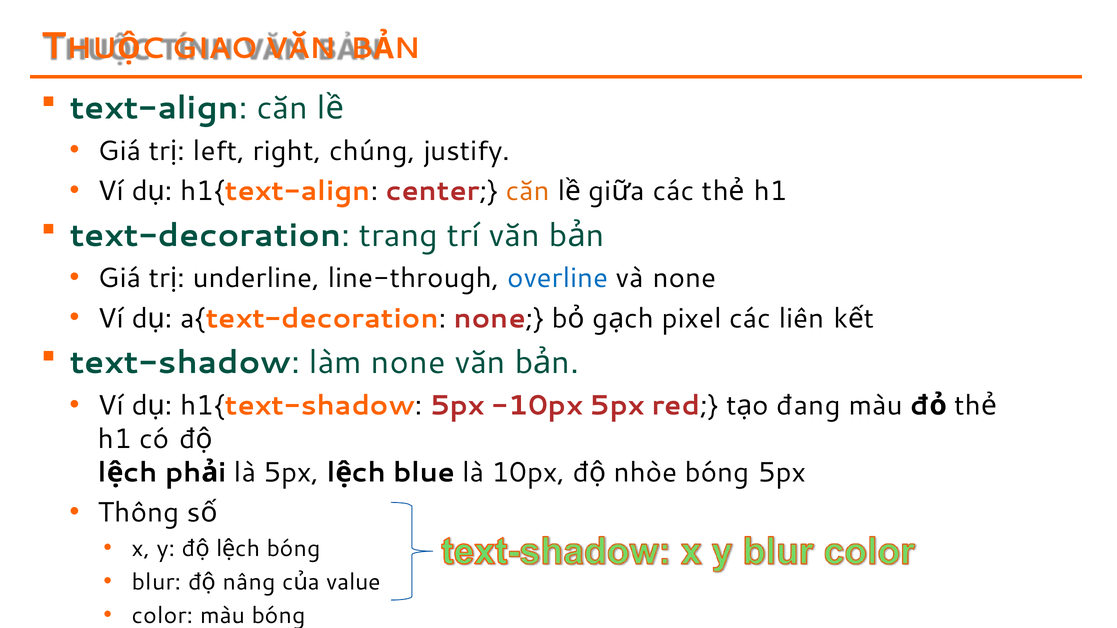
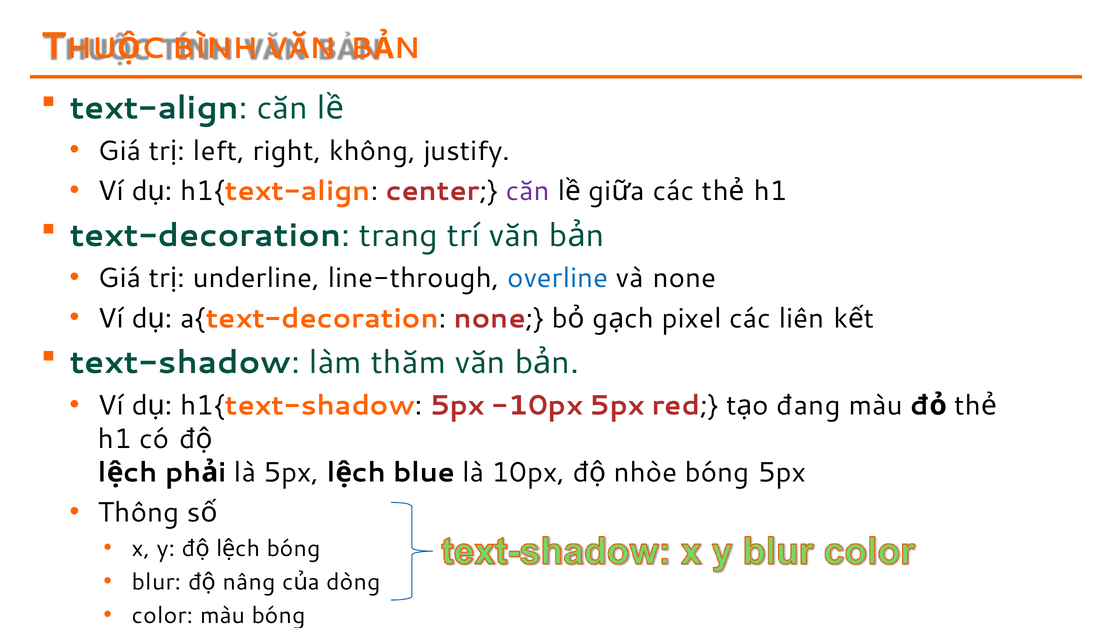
GIAO: GIAO -> BÌNH
chúng: chúng -> không
căn at (528, 191) colour: orange -> purple
làm none: none -> thăm
value: value -> dòng
